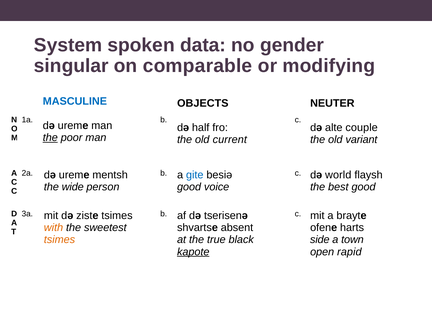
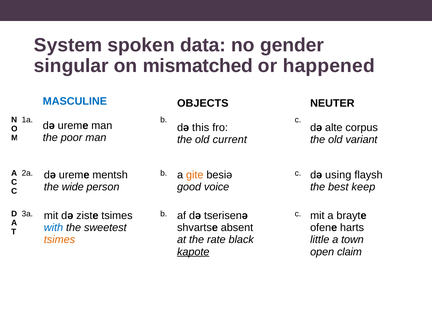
comparable: comparable -> mismatched
modifying: modifying -> happened
half: half -> this
couple: couple -> corpus
the at (50, 138) underline: present -> none
gite colour: blue -> orange
world: world -> using
best good: good -> keep
with colour: orange -> blue
true: true -> rate
side: side -> little
rapid: rapid -> claim
